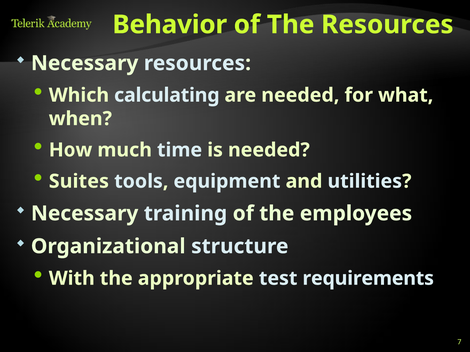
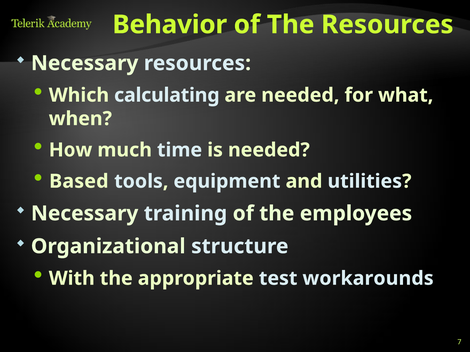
Suites: Suites -> Based
requirements: requirements -> workarounds
